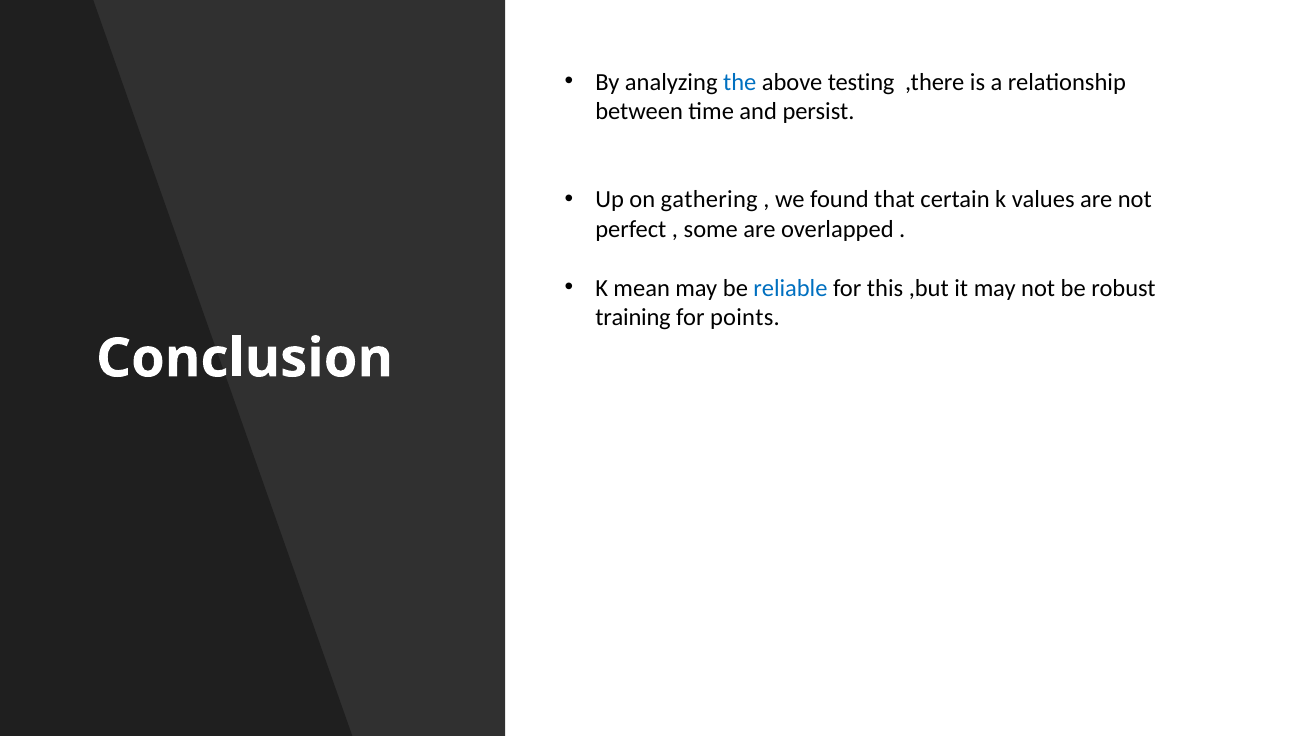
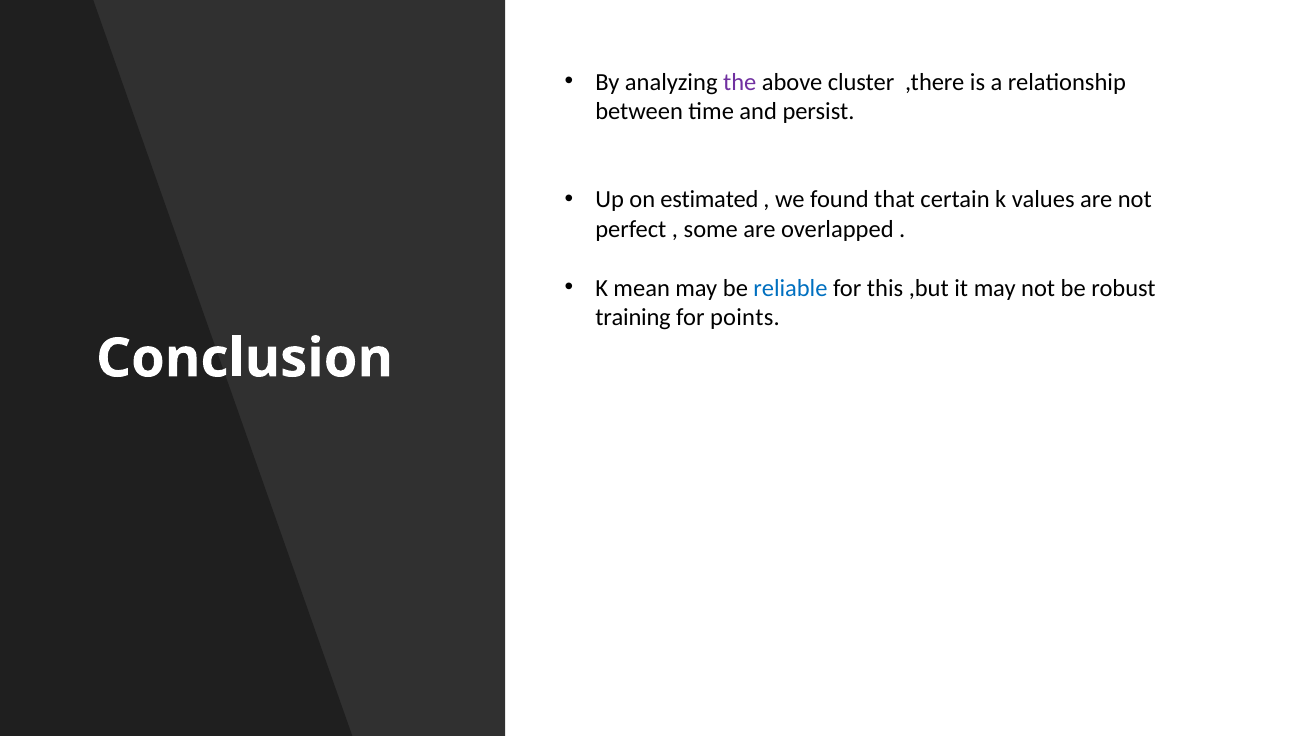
the colour: blue -> purple
testing: testing -> cluster
gathering: gathering -> estimated
